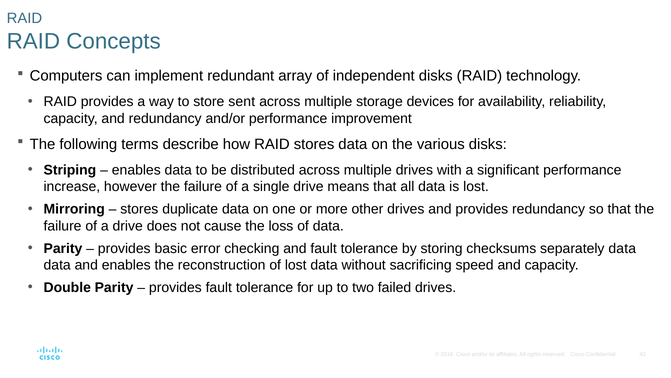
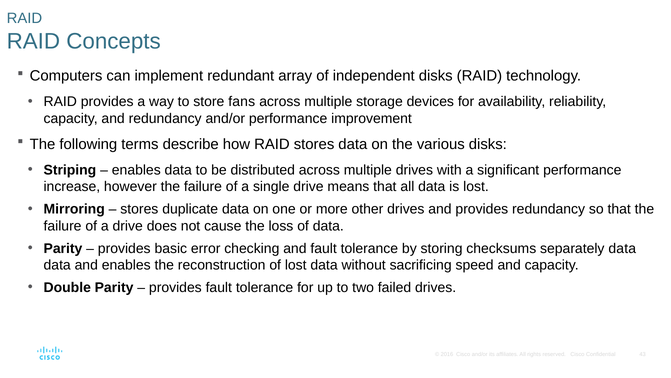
sent: sent -> fans
